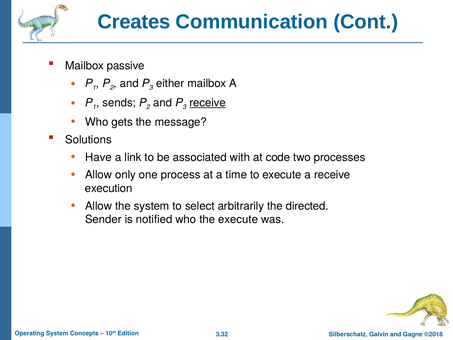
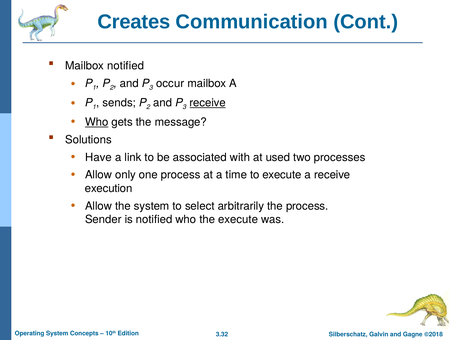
Mailbox passive: passive -> notified
either: either -> occur
Who at (97, 122) underline: none -> present
code: code -> used
the directed: directed -> process
